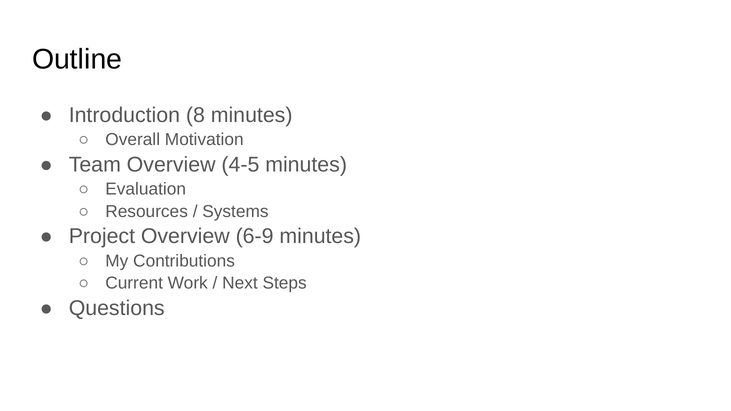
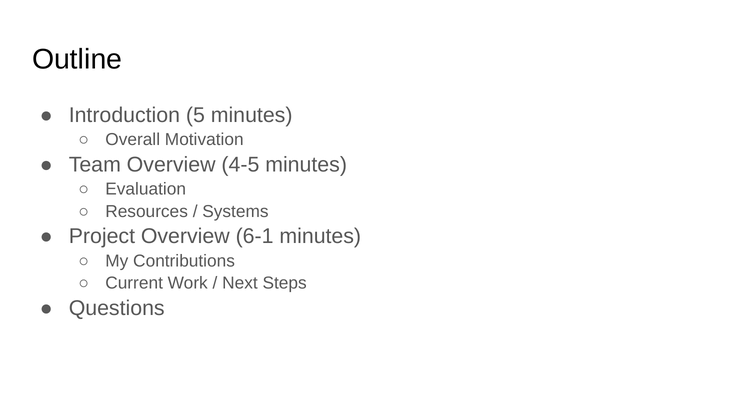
8: 8 -> 5
6-9: 6-9 -> 6-1
